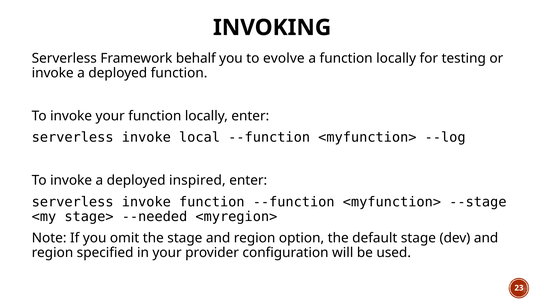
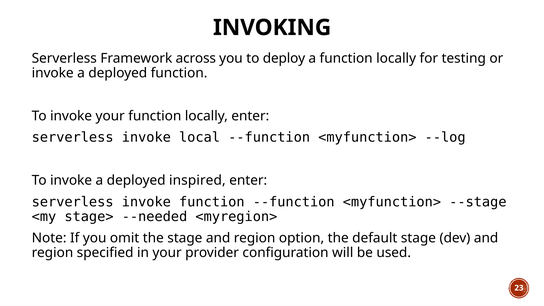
behalf: behalf -> across
evolve: evolve -> deploy
